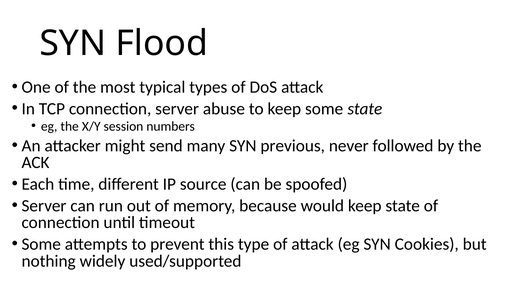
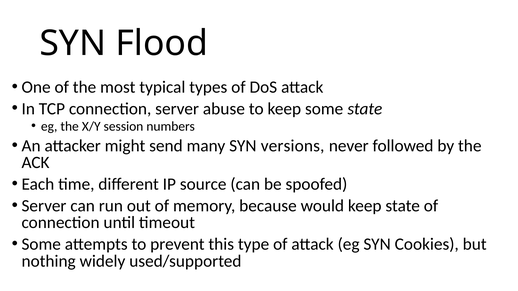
previous: previous -> versions
